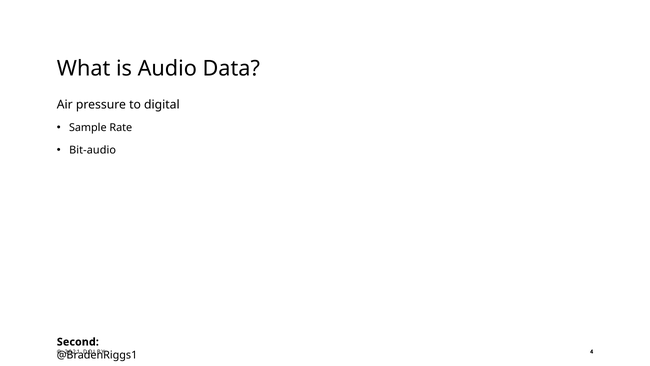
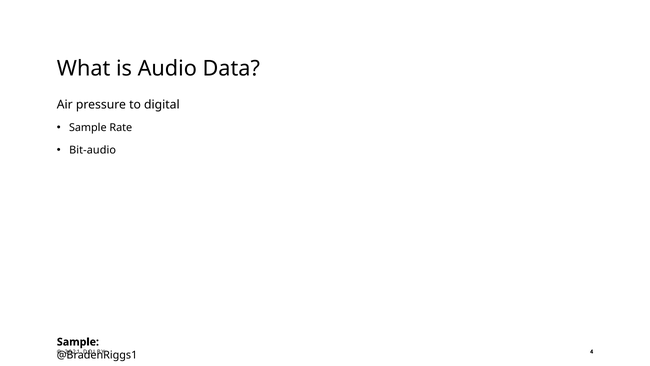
Second at (78, 342): Second -> Sample
